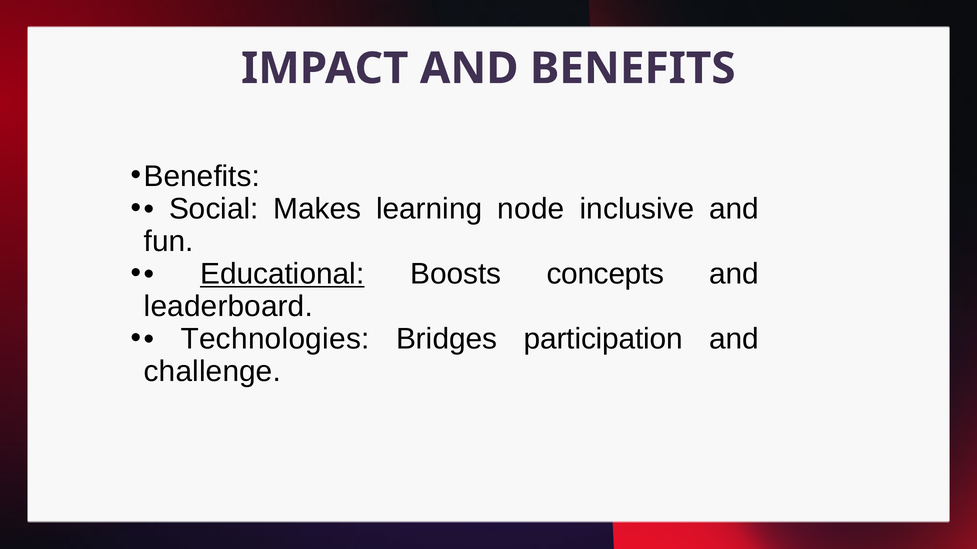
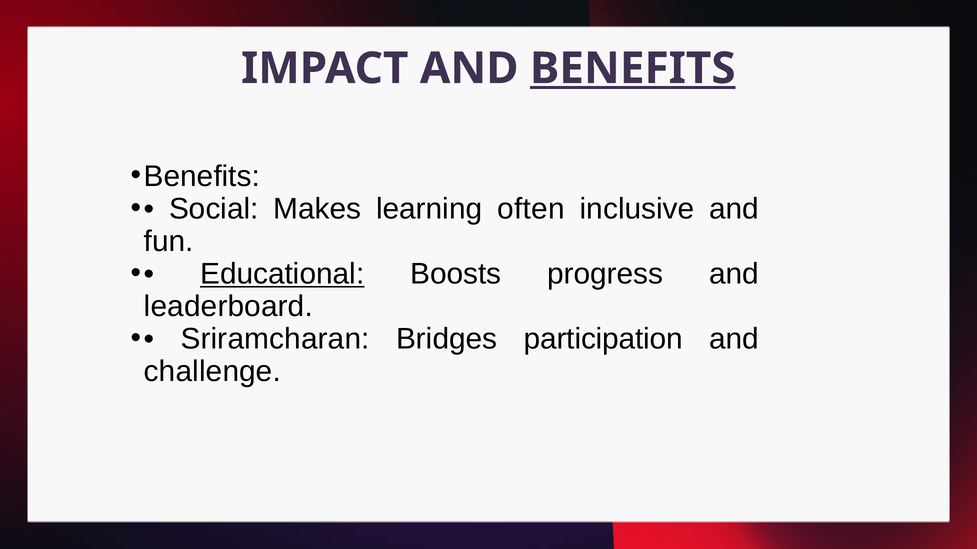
BENEFITS at (633, 69) underline: none -> present
node: node -> often
concepts: concepts -> progress
Technologies: Technologies -> Sriramcharan
